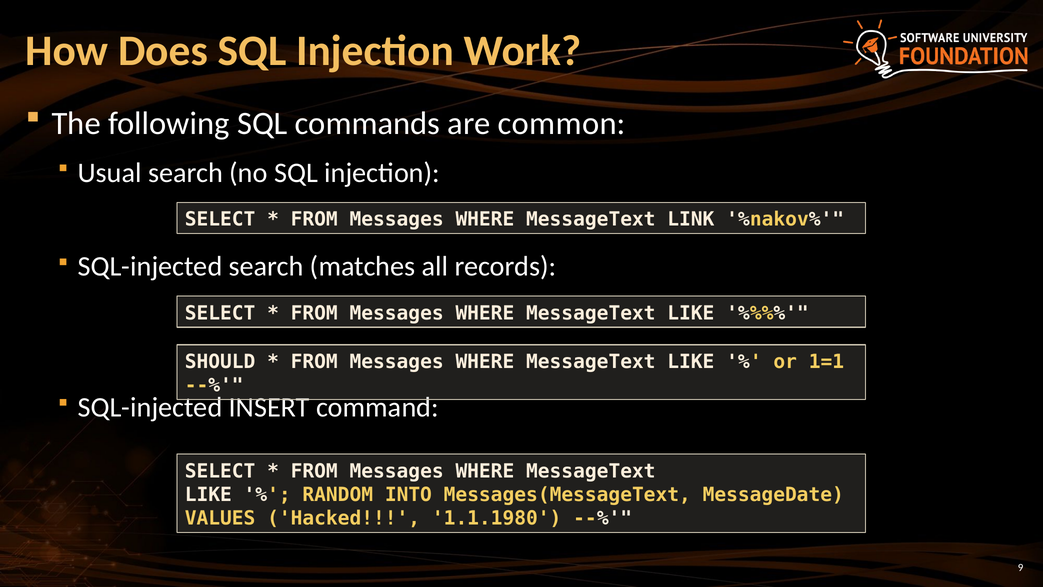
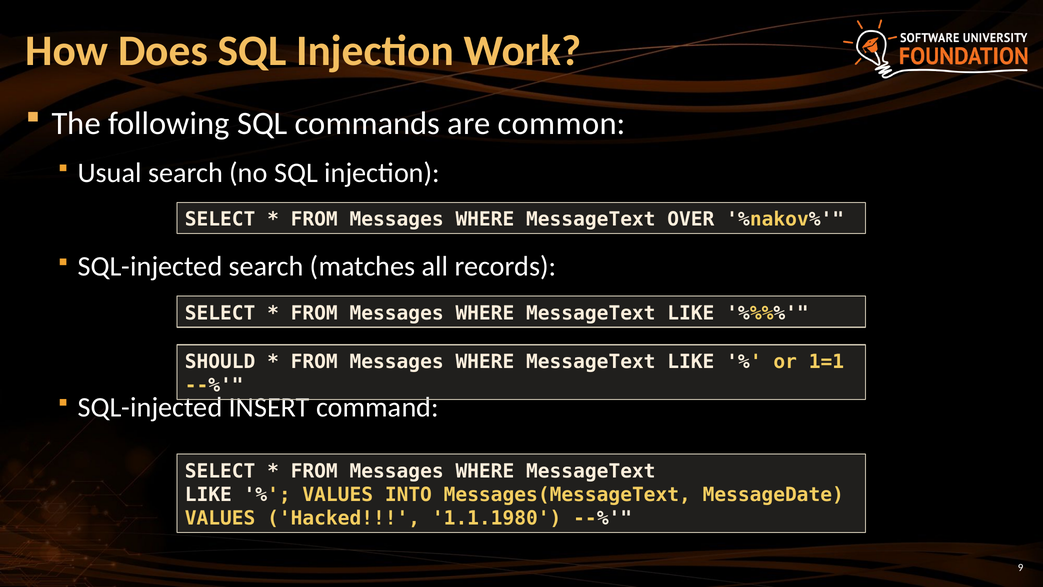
LINK: LINK -> OVER
RANDOM at (338, 494): RANDOM -> VALUES
